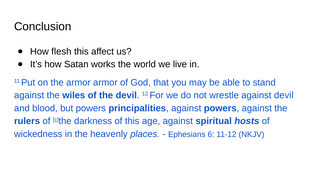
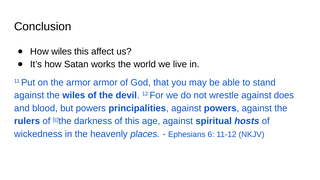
How flesh: flesh -> wiles
against devil: devil -> does
